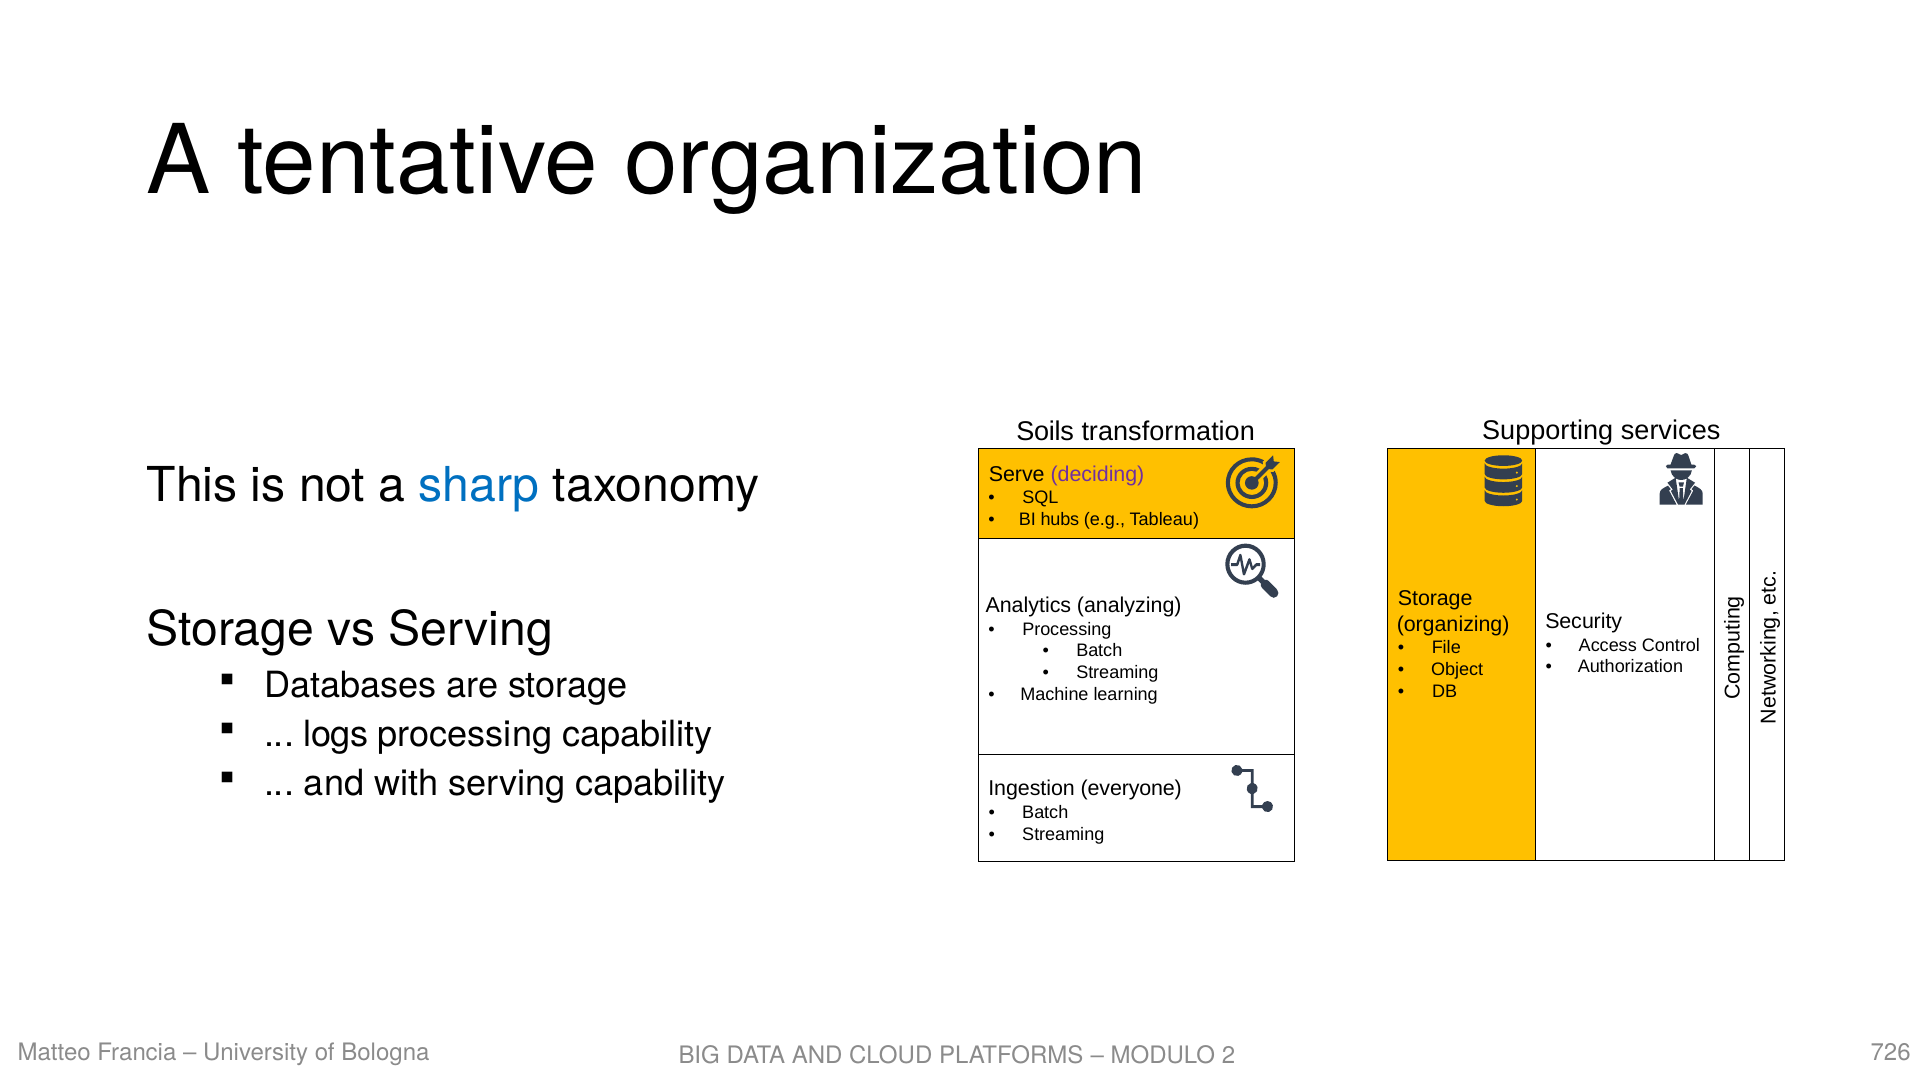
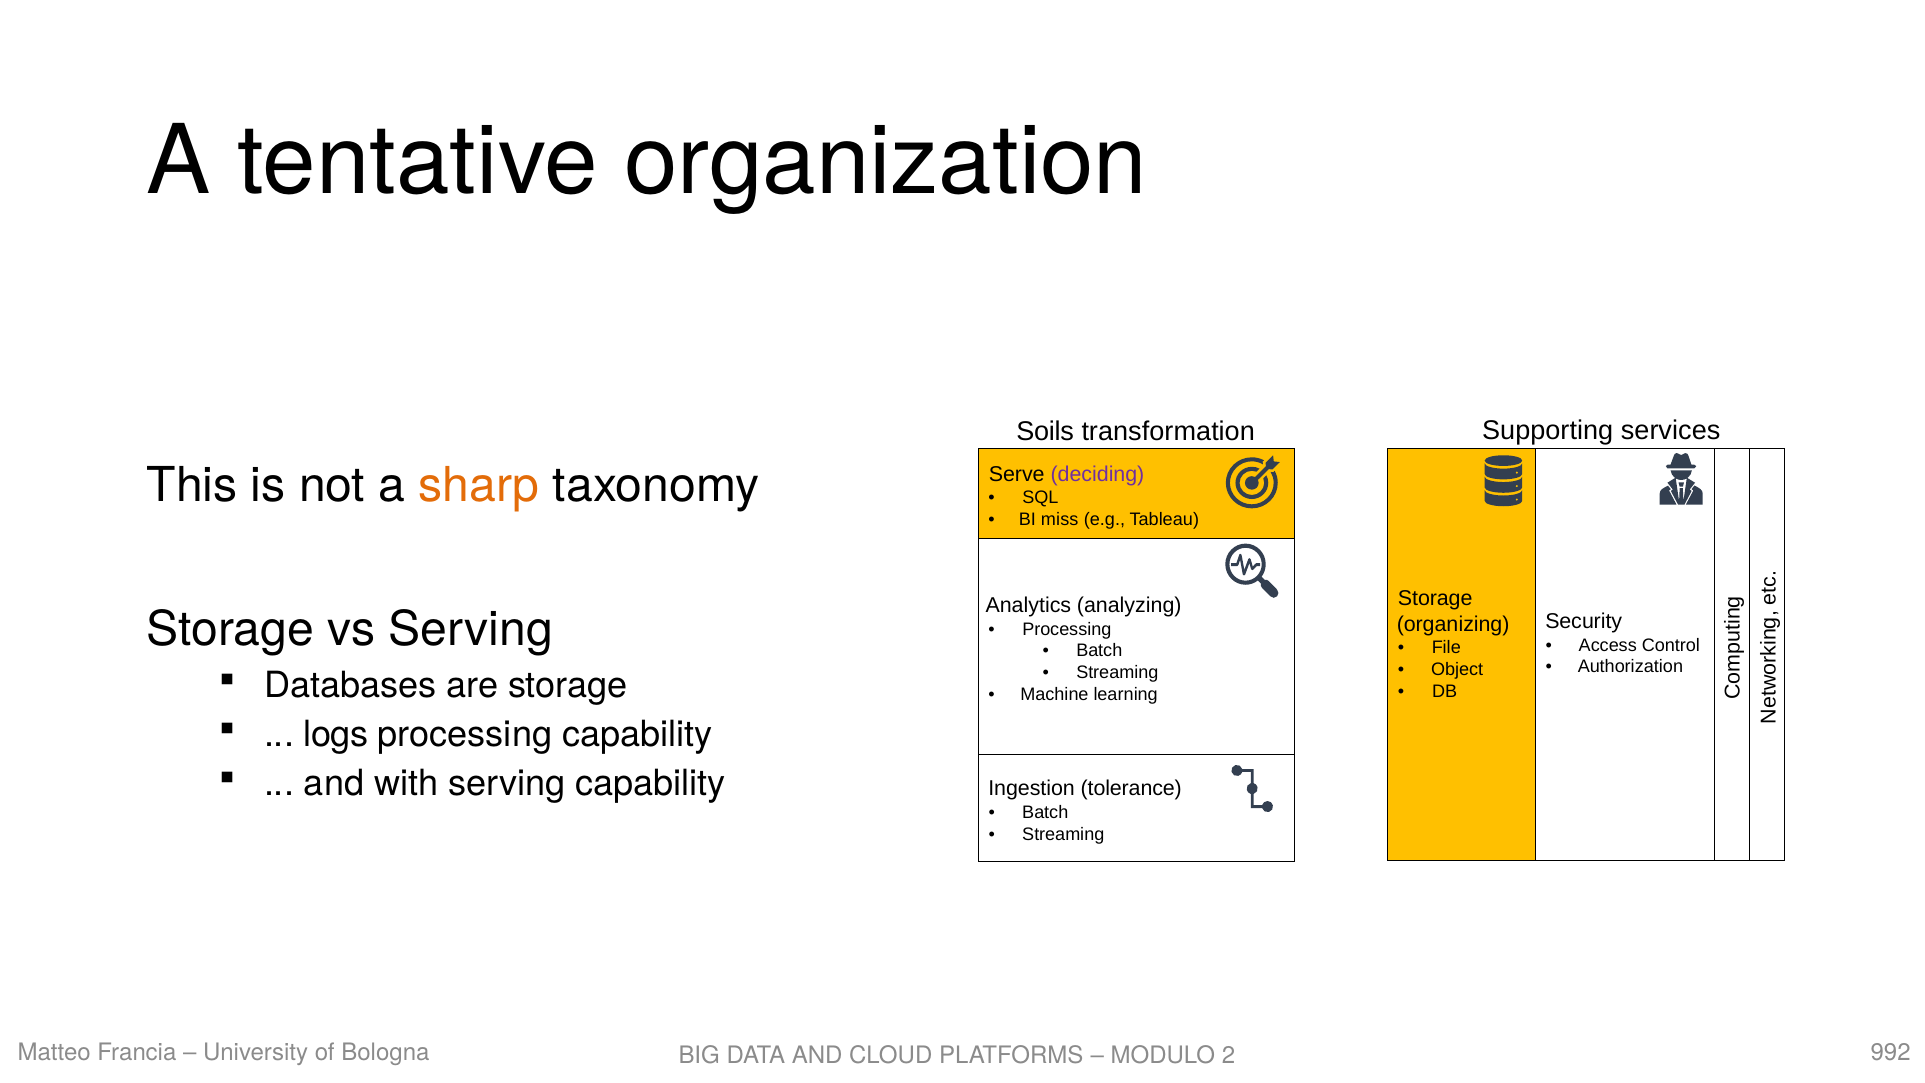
sharp colour: blue -> orange
hubs: hubs -> miss
everyone: everyone -> tolerance
726: 726 -> 992
